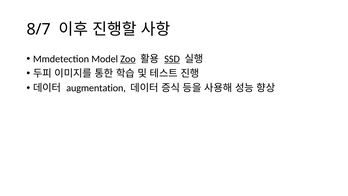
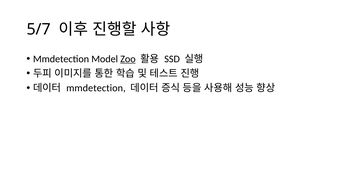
8/7: 8/7 -> 5/7
SSD underline: present -> none
augmentation at (96, 88): augmentation -> mmdetection
